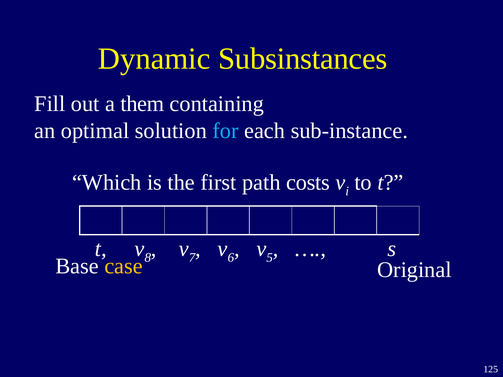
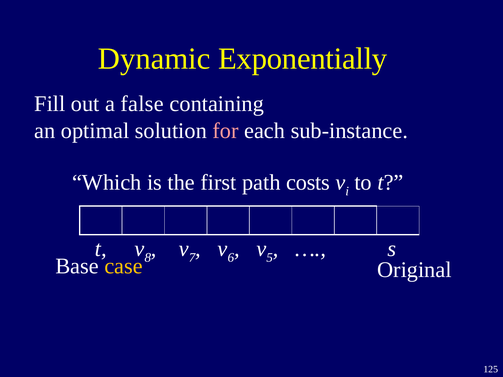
Subsinstances: Subsinstances -> Exponentially
them: them -> false
for colour: light blue -> pink
